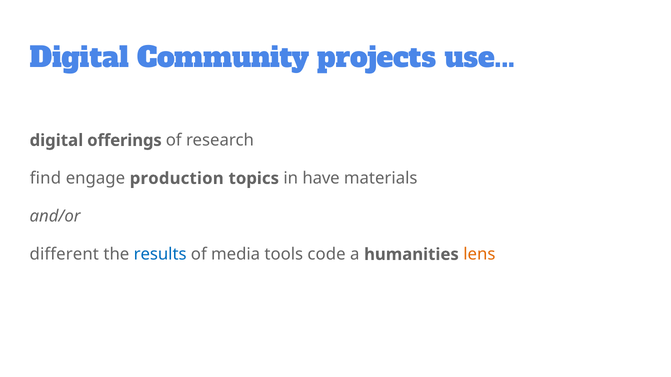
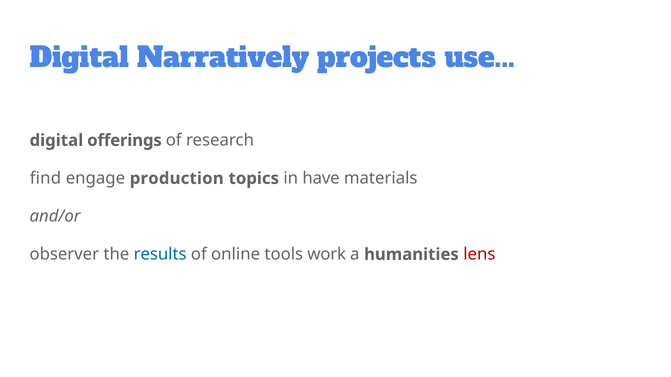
Community: Community -> Narratively
different: different -> observer
media: media -> online
code: code -> work
lens colour: orange -> red
